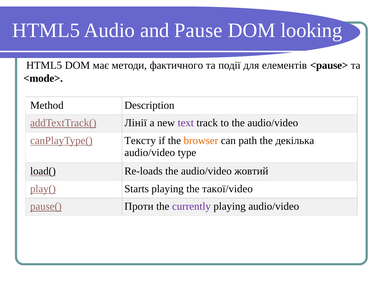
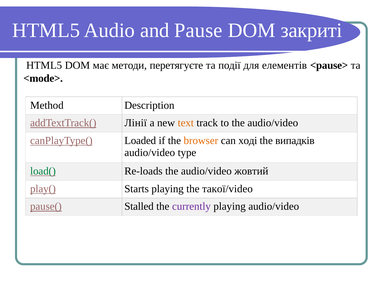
looking: looking -> закриті
фактичного: фактичного -> перетягуєте
text colour: purple -> orange
Тексту: Тексту -> Loaded
path: path -> ході
декілька: декілька -> випадків
load( colour: black -> green
Проти: Проти -> Stalled
